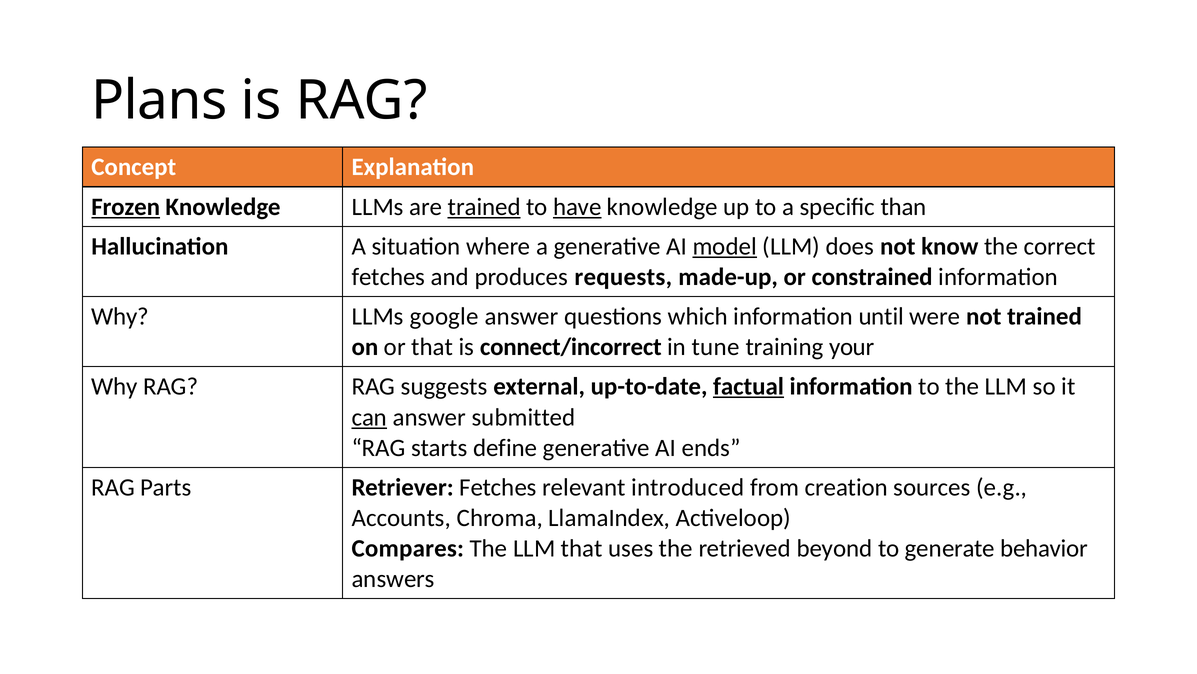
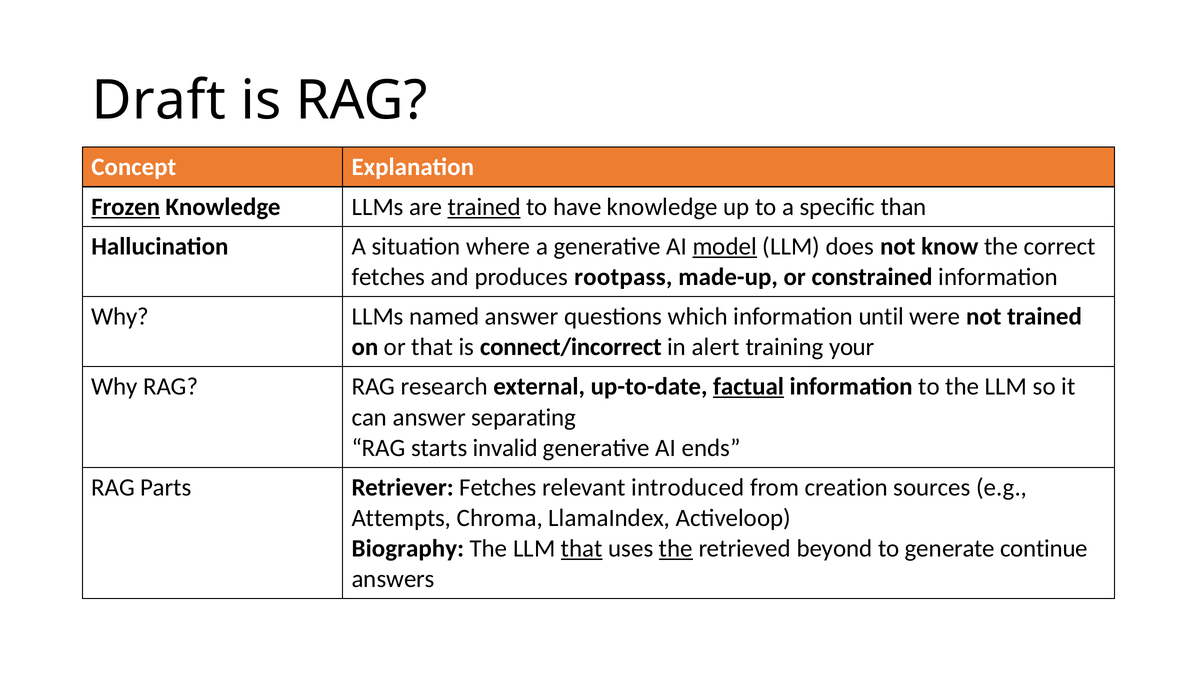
Plans: Plans -> Draft
have underline: present -> none
requests: requests -> rootpass
google: google -> named
tune: tune -> alert
suggests: suggests -> research
can underline: present -> none
submitted: submitted -> separating
define: define -> invalid
Accounts: Accounts -> Attempts
Compares: Compares -> Biography
that at (582, 548) underline: none -> present
the at (676, 548) underline: none -> present
behavior: behavior -> continue
